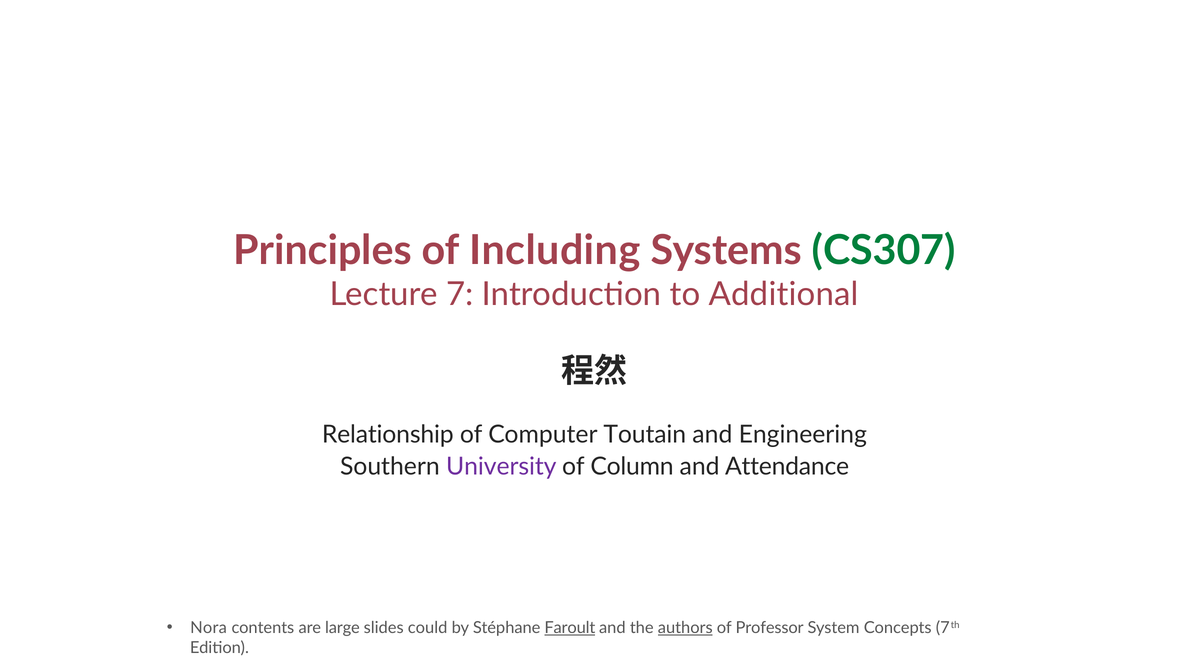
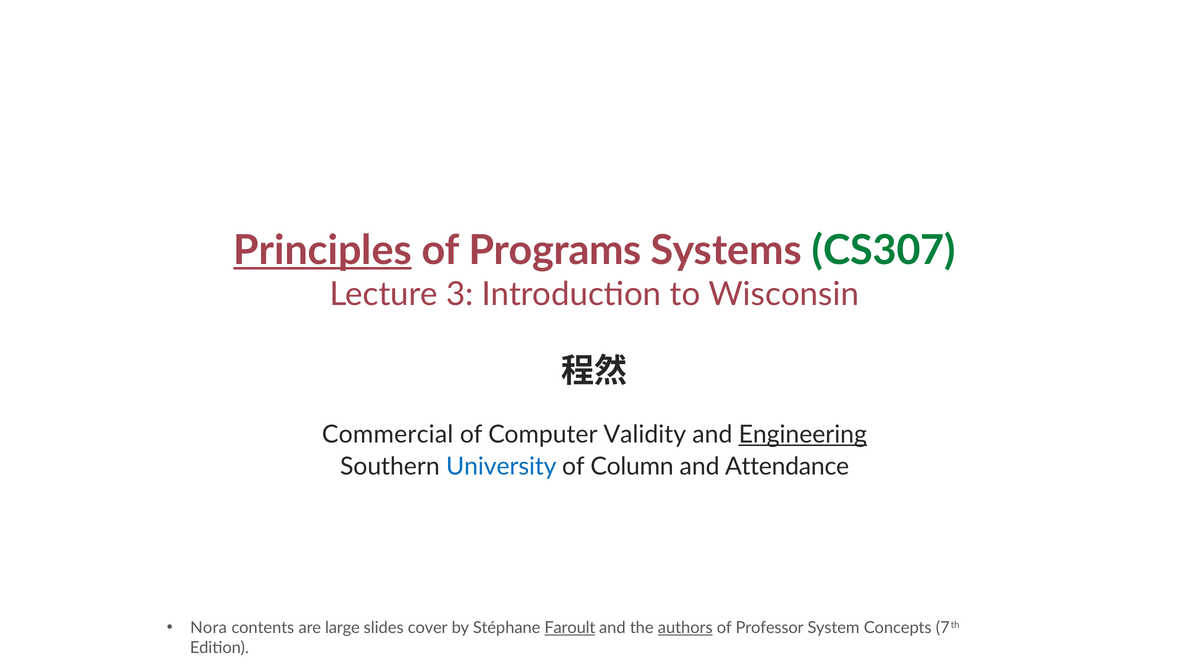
Principles underline: none -> present
Including: Including -> Programs
7: 7 -> 3
Additional: Additional -> Wisconsin
Relationship: Relationship -> Commercial
Toutain: Toutain -> Validity
Engineering underline: none -> present
University colour: purple -> blue
could: could -> cover
